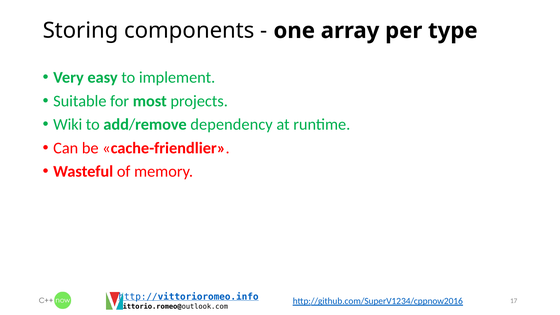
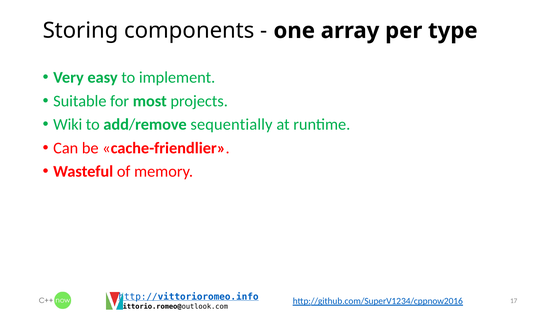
dependency: dependency -> sequentially
